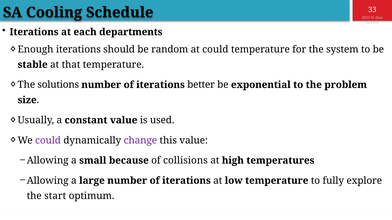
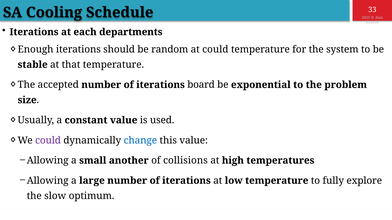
solutions: solutions -> accepted
better: better -> board
change colour: purple -> blue
because: because -> another
start: start -> slow
